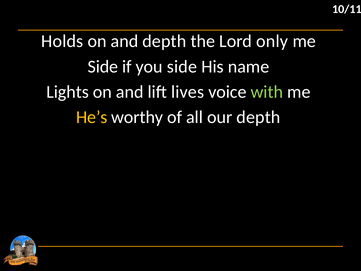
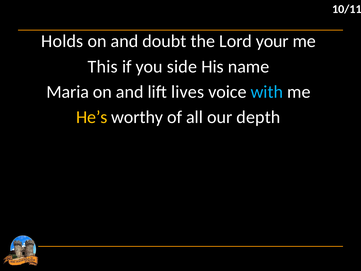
and depth: depth -> doubt
only: only -> your
Side at (103, 67): Side -> This
Lights: Lights -> Maria
with colour: light green -> light blue
